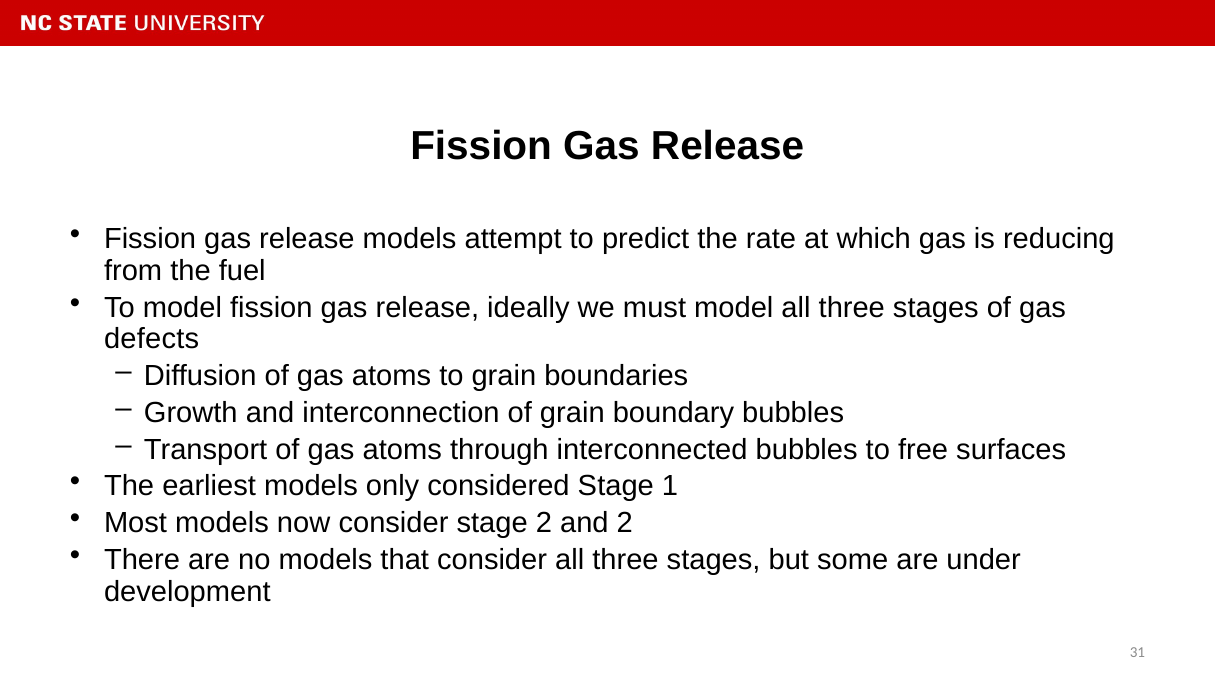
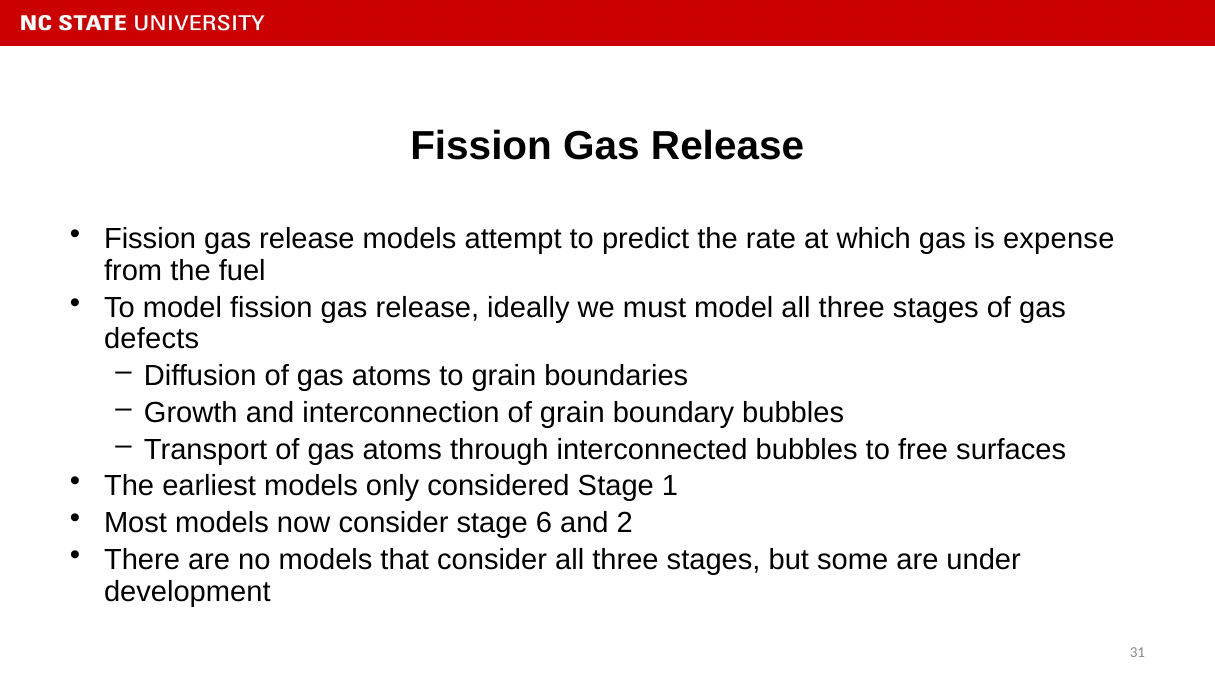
reducing: reducing -> expense
stage 2: 2 -> 6
